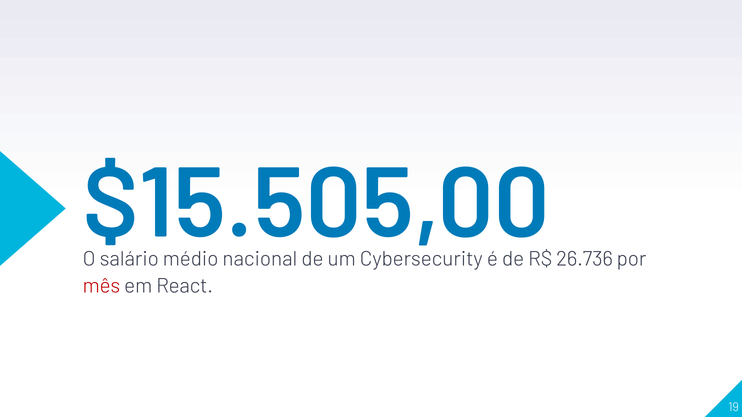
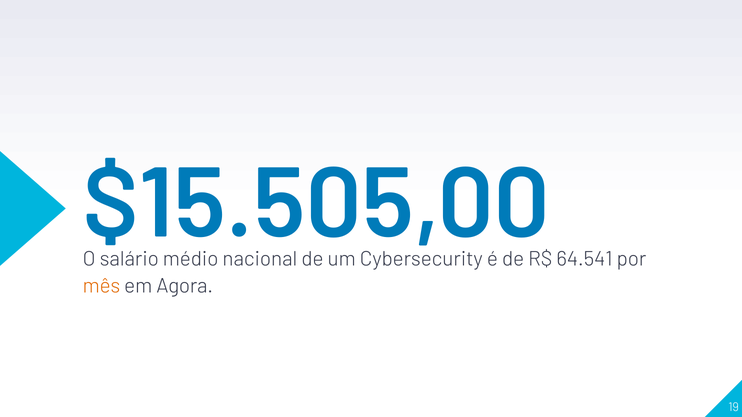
26.736: 26.736 -> 64.541
mês colour: red -> orange
React: React -> Agora
